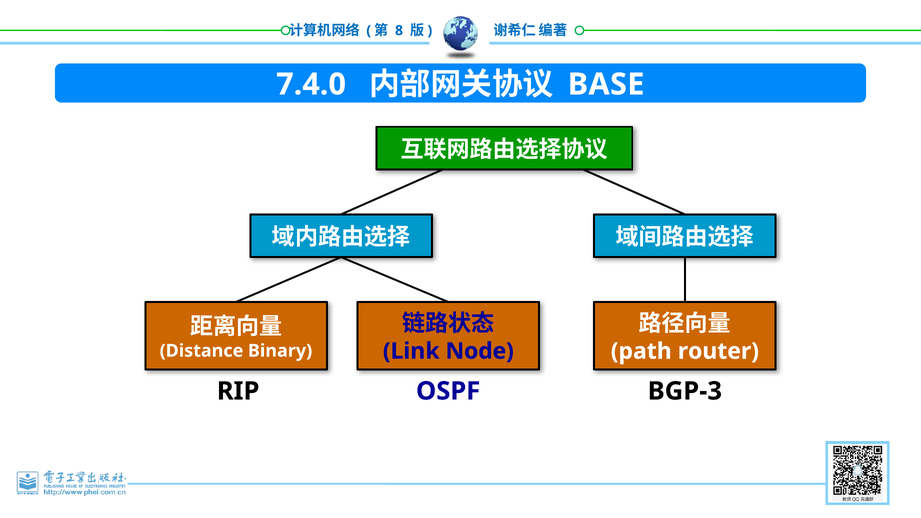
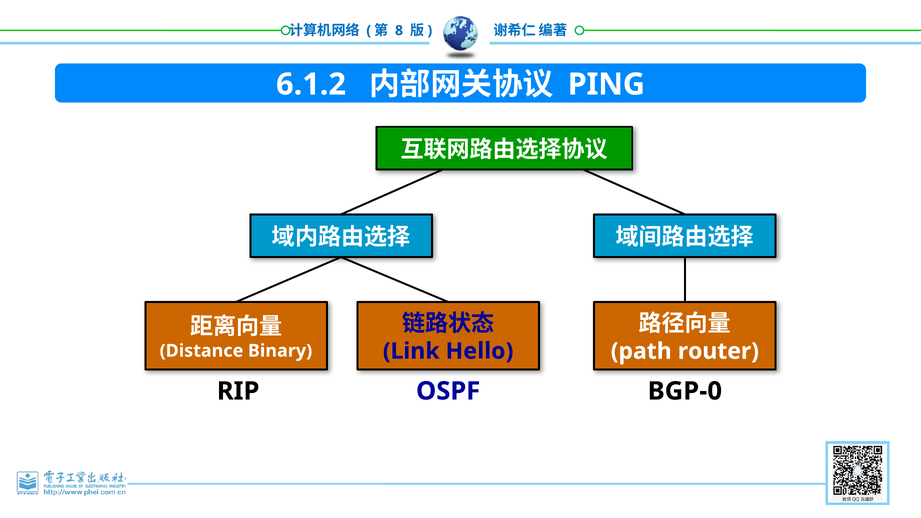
7.4.0: 7.4.0 -> 6.1.2
BASE: BASE -> PING
Node: Node -> Hello
BGP-3: BGP-3 -> BGP-0
